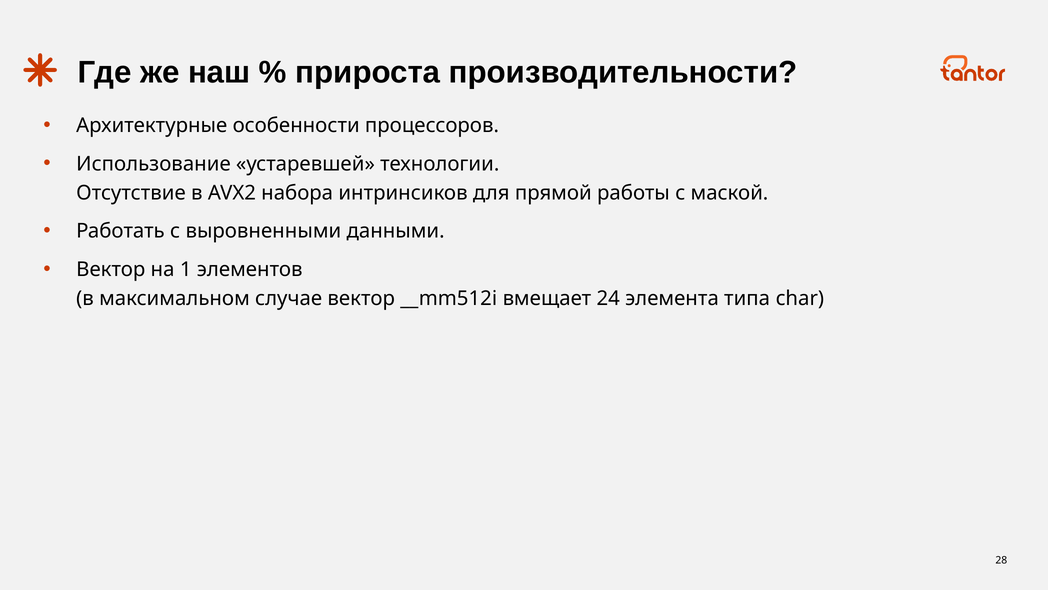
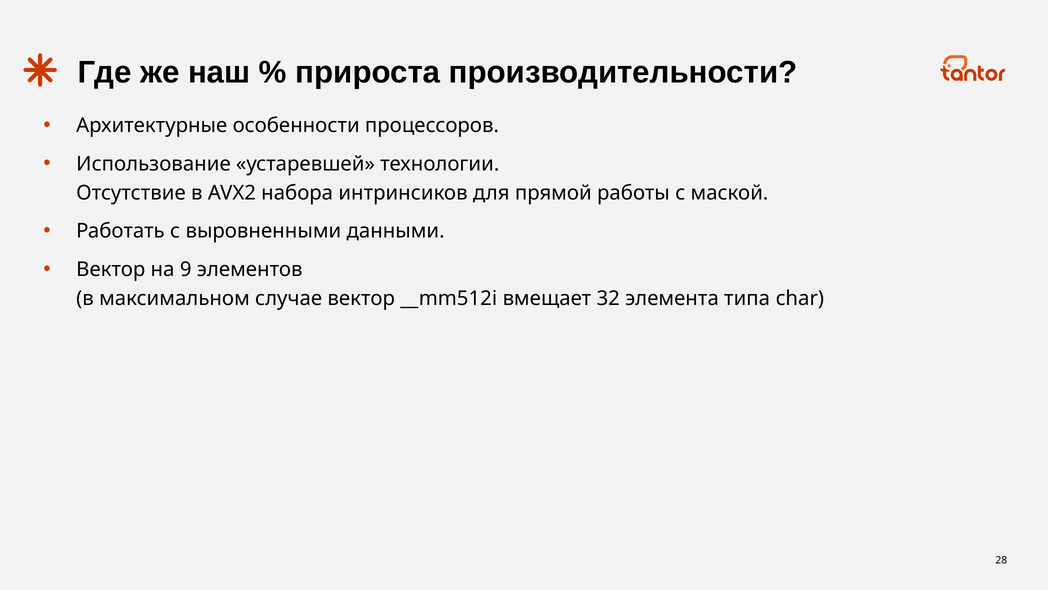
1: 1 -> 9
24: 24 -> 32
